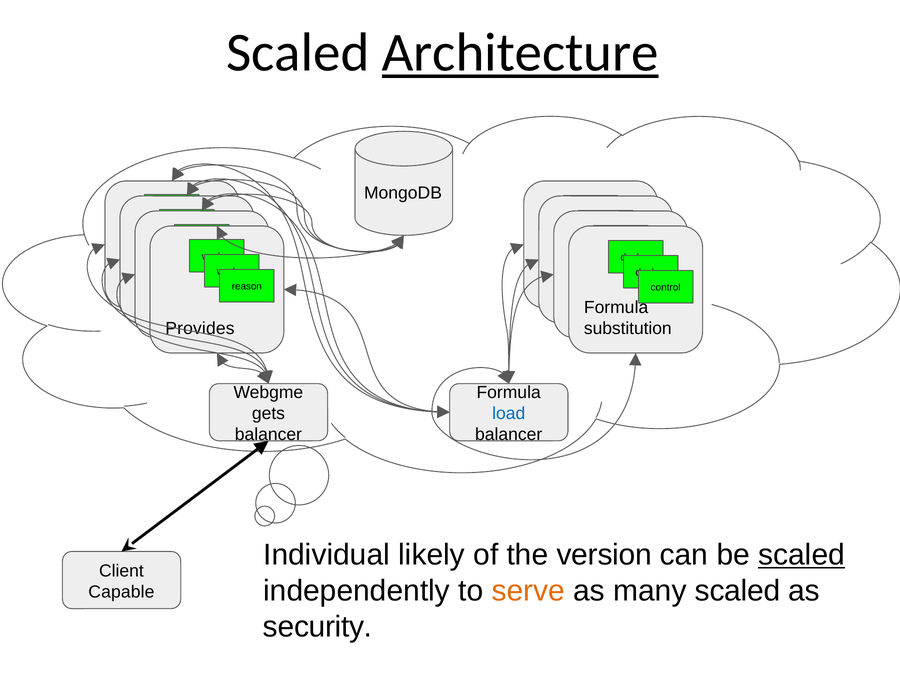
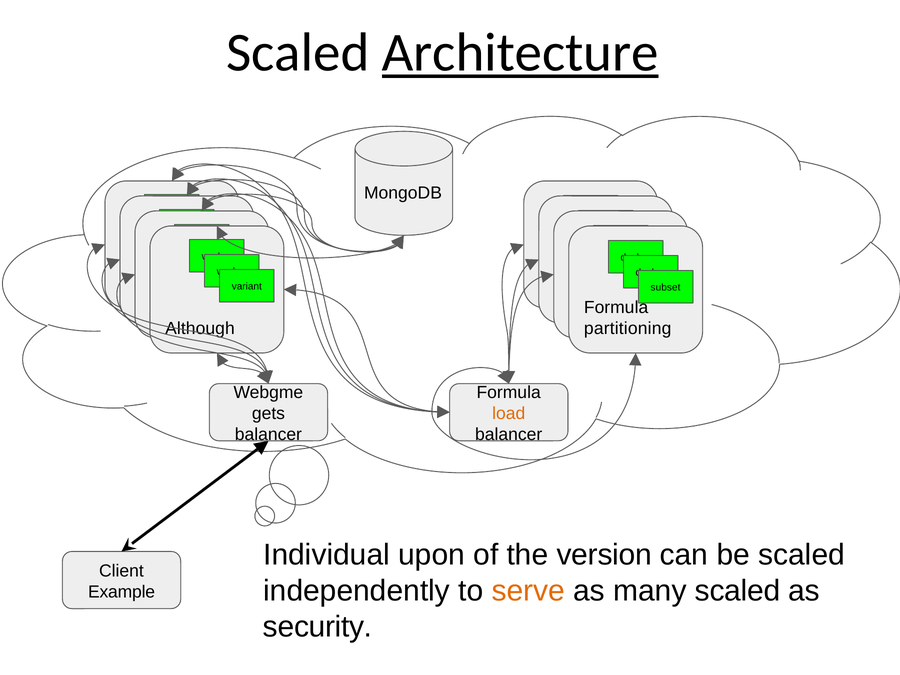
reason: reason -> variant
control: control -> subset
Provides: Provides -> Although
substitution: substitution -> partitioning
load colour: blue -> orange
likely: likely -> upon
scaled at (802, 555) underline: present -> none
Capable: Capable -> Example
